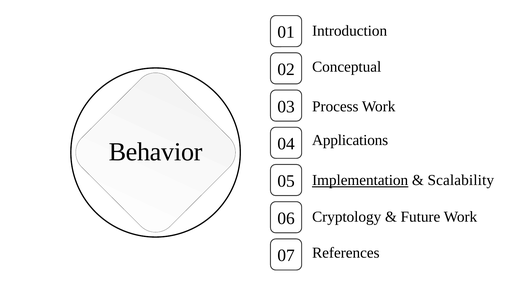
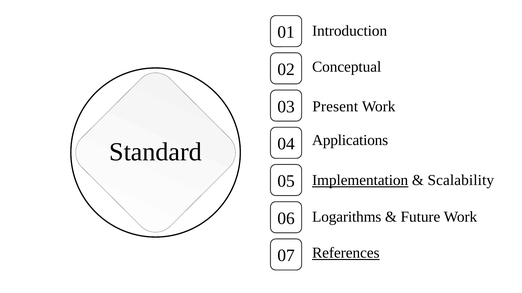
Process: Process -> Present
Behavior: Behavior -> Standard
Cryptology: Cryptology -> Logarithms
References underline: none -> present
